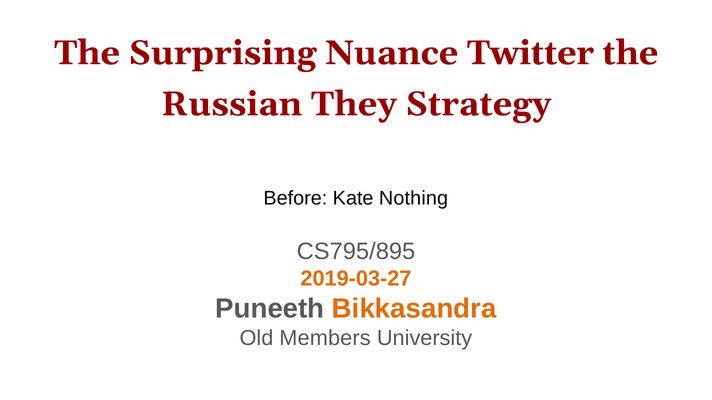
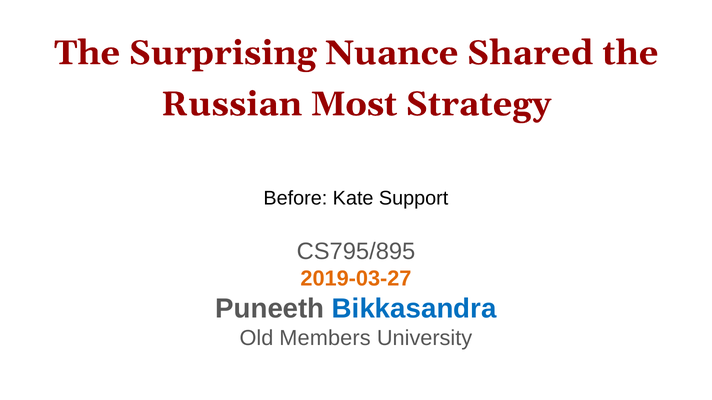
Twitter: Twitter -> Shared
They: They -> Most
Nothing: Nothing -> Support
Bikkasandra colour: orange -> blue
